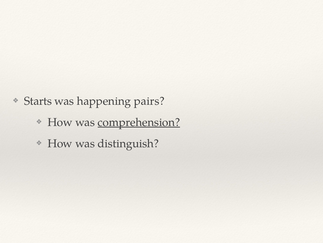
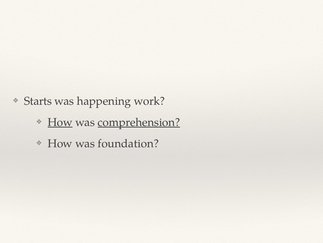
pairs: pairs -> work
How at (60, 122) underline: none -> present
distinguish: distinguish -> foundation
